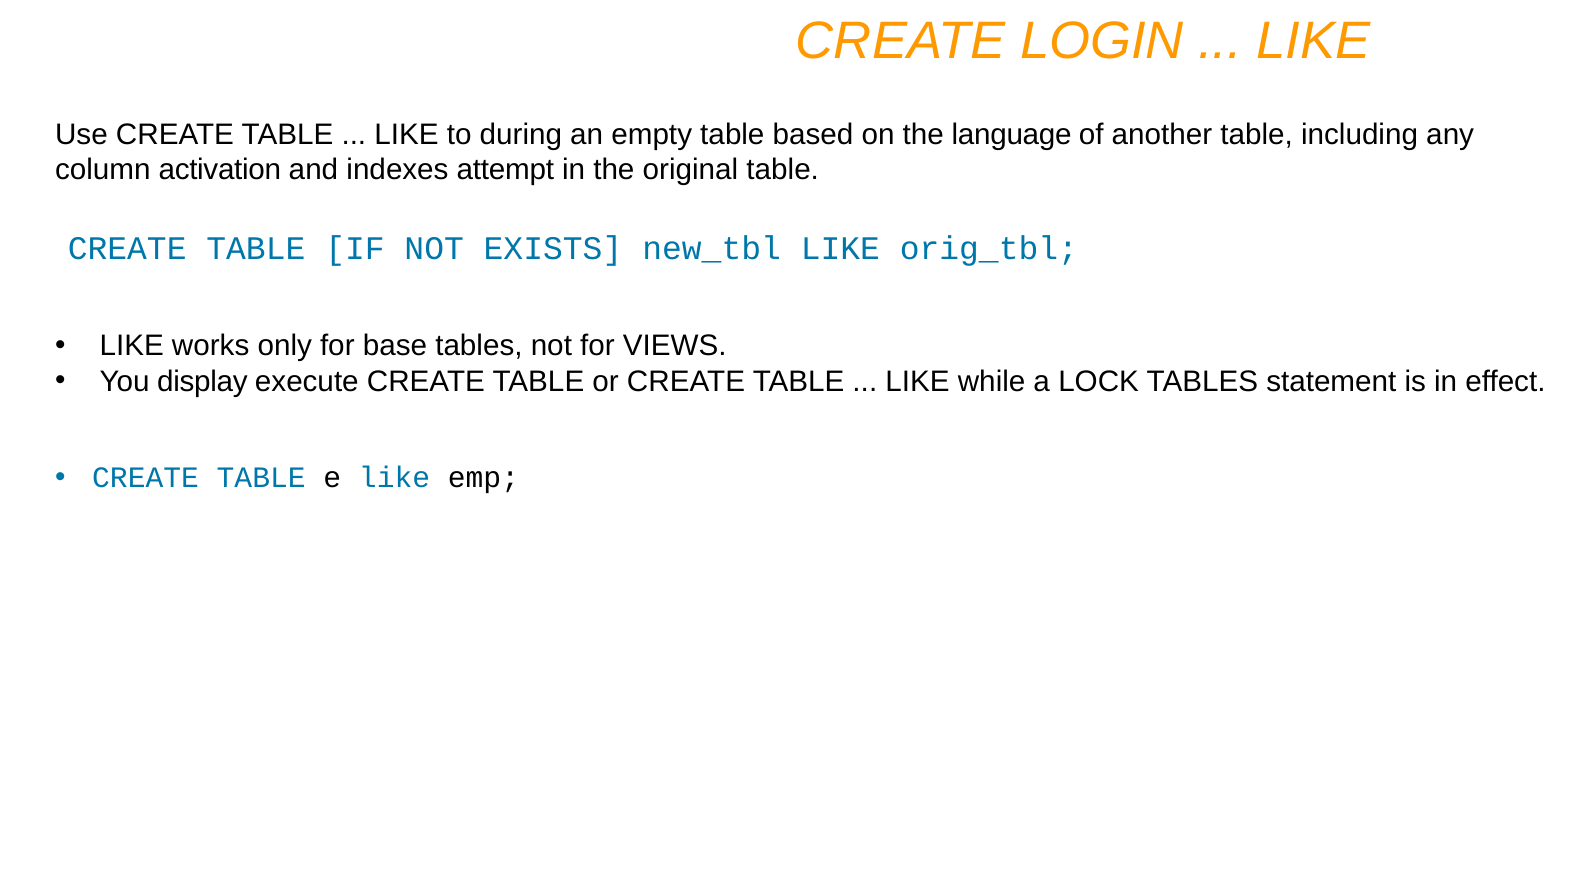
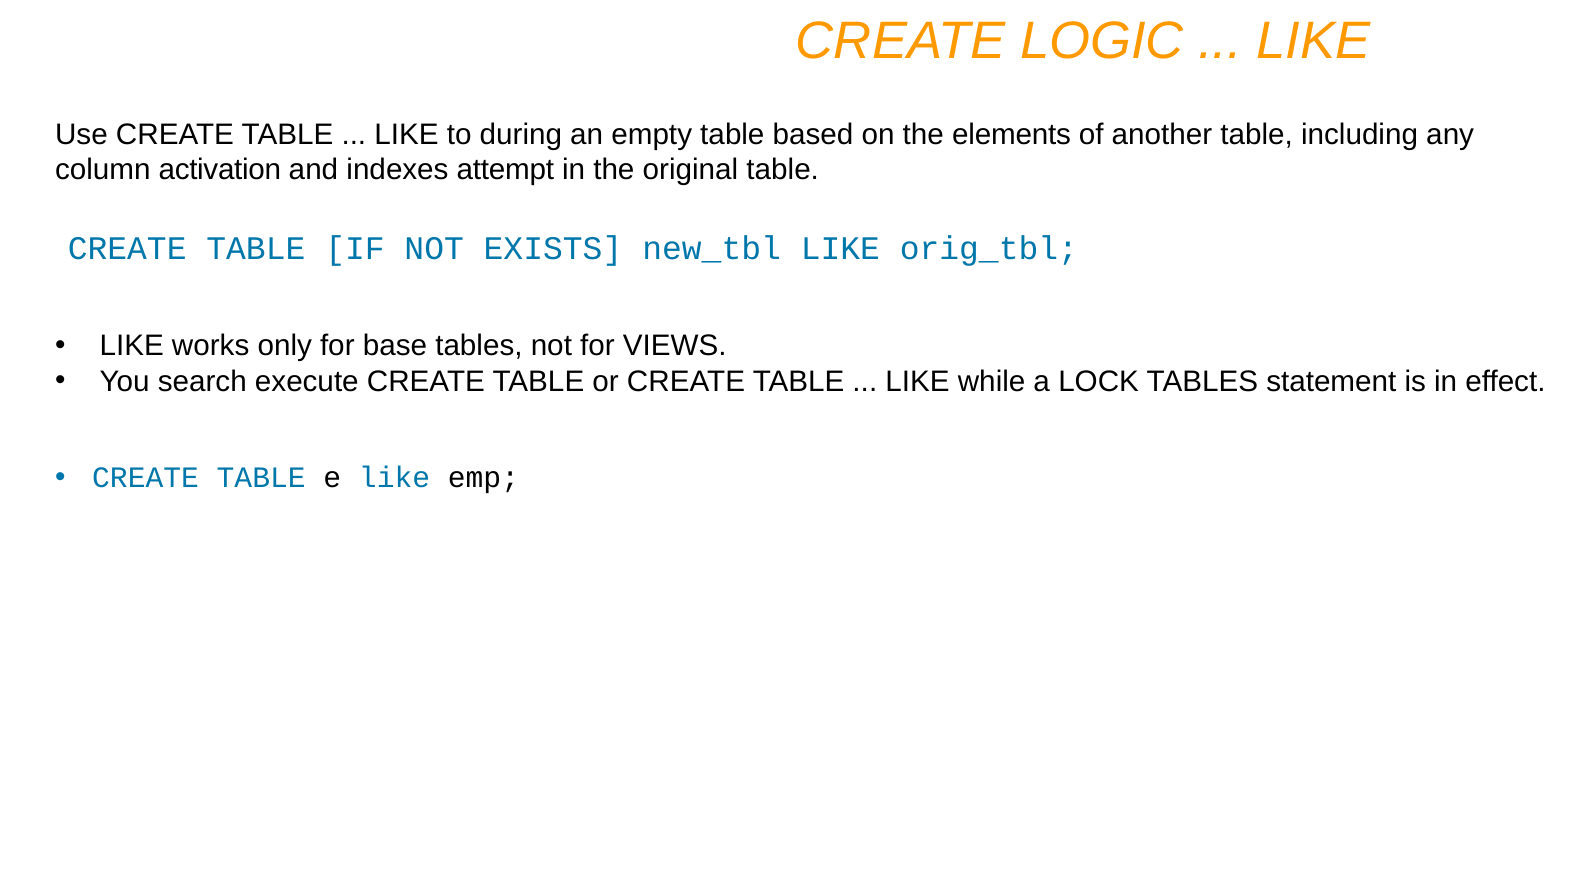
LOGIN: LOGIN -> LOGIC
language: language -> elements
display: display -> search
